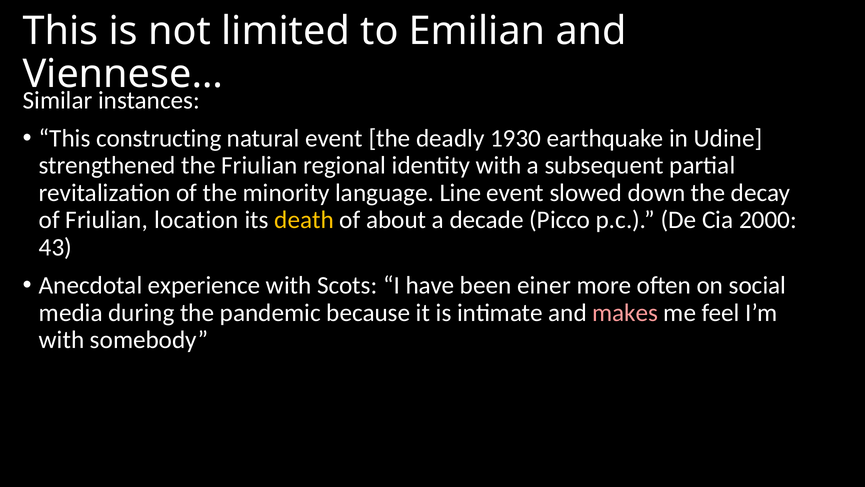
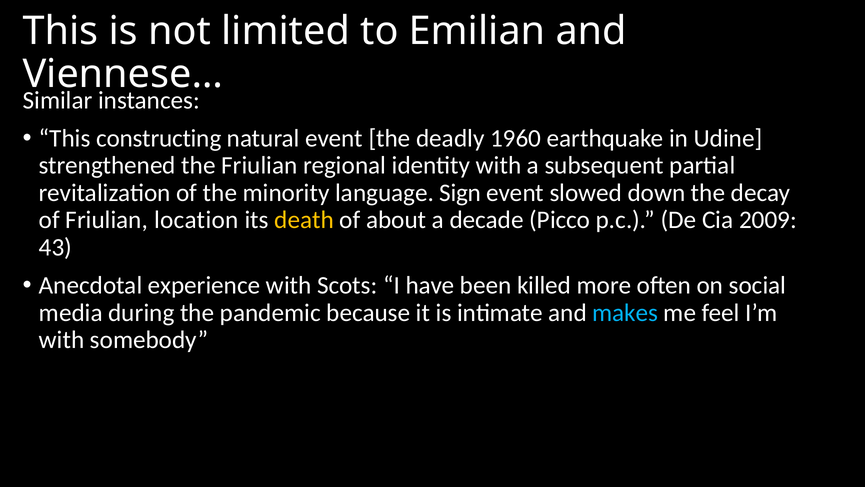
1930: 1930 -> 1960
Line: Line -> Sign
2000: 2000 -> 2009
einer: einer -> killed
makes colour: pink -> light blue
